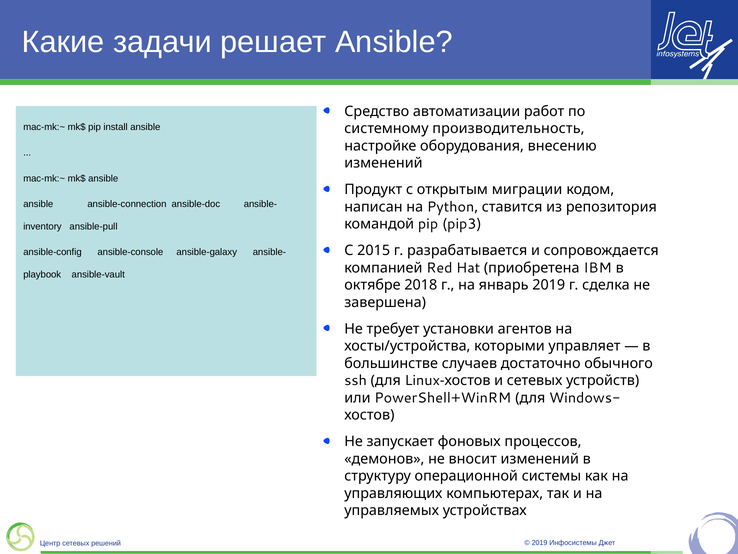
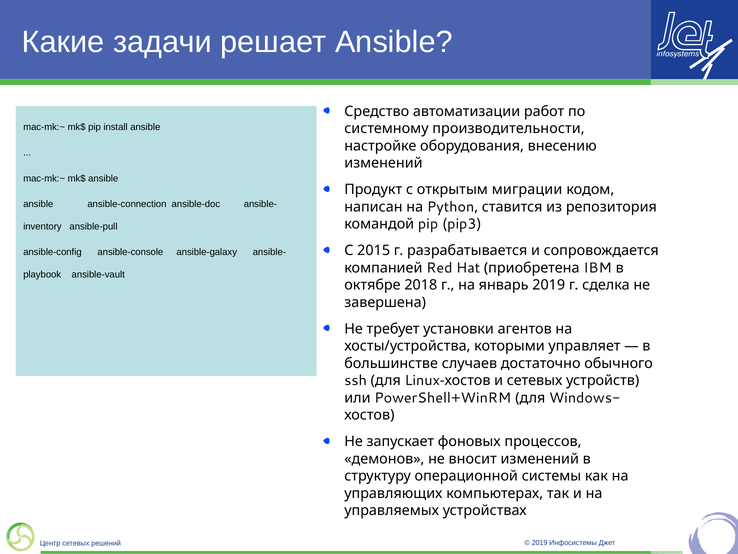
производительность: производительность -> производительности
